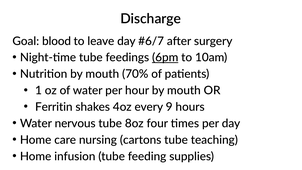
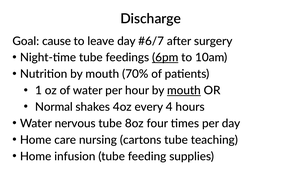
blood: blood -> cause
mouth at (184, 90) underline: none -> present
Ferritin: Ferritin -> Normal
9: 9 -> 4
